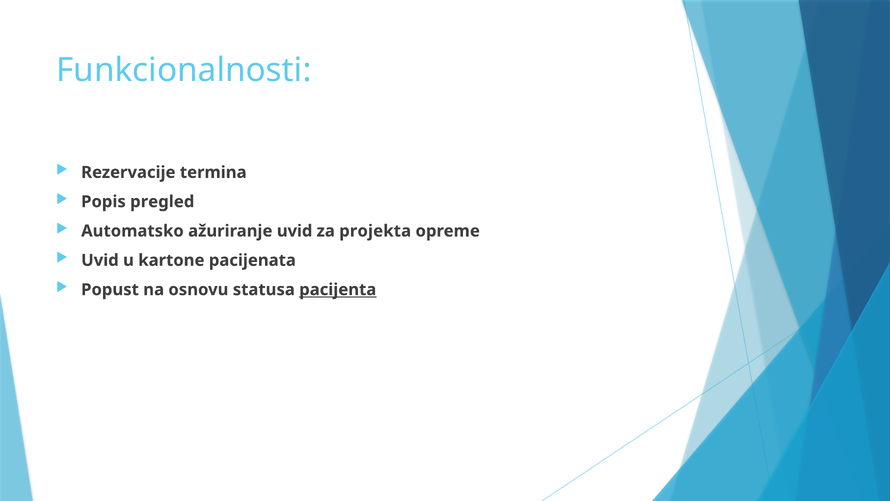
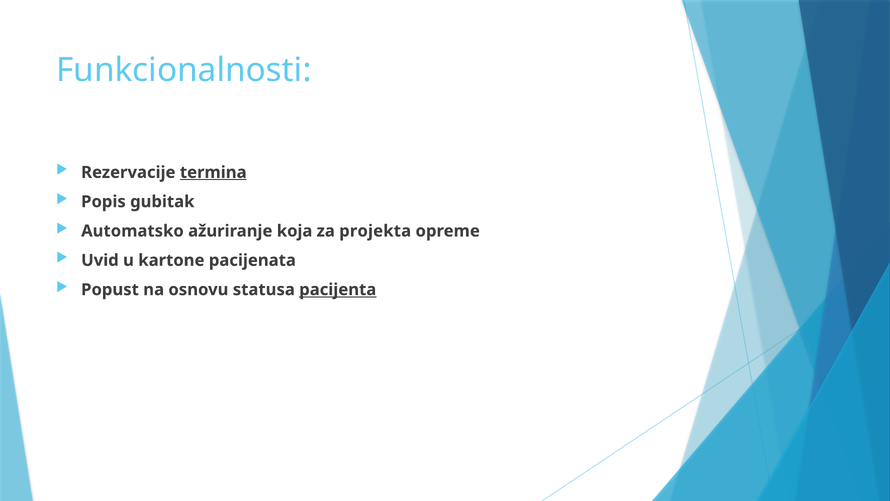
termina underline: none -> present
pregled: pregled -> gubitak
ažuriranje uvid: uvid -> koja
